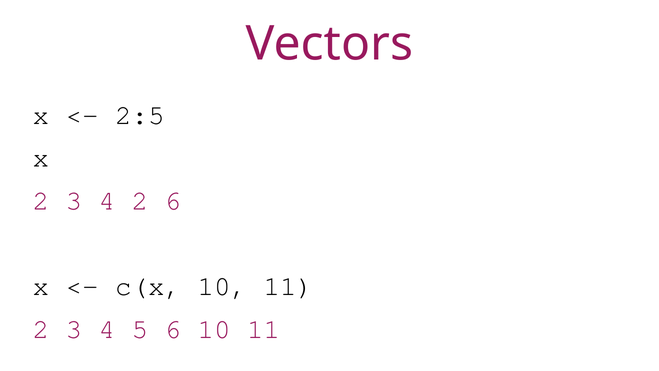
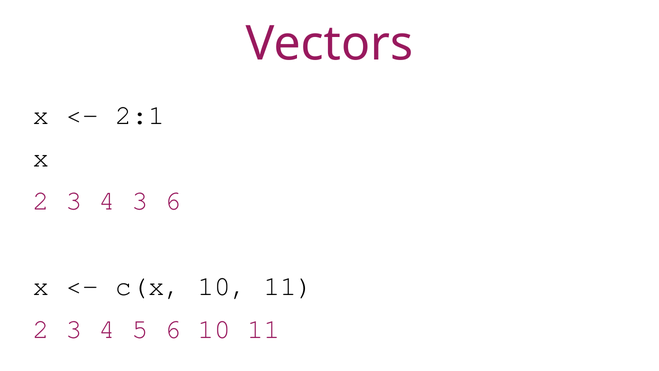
2:5: 2:5 -> 2:1
4 2: 2 -> 3
